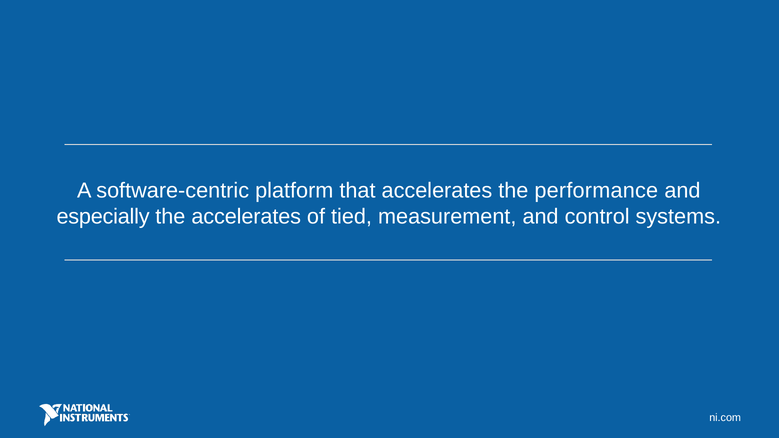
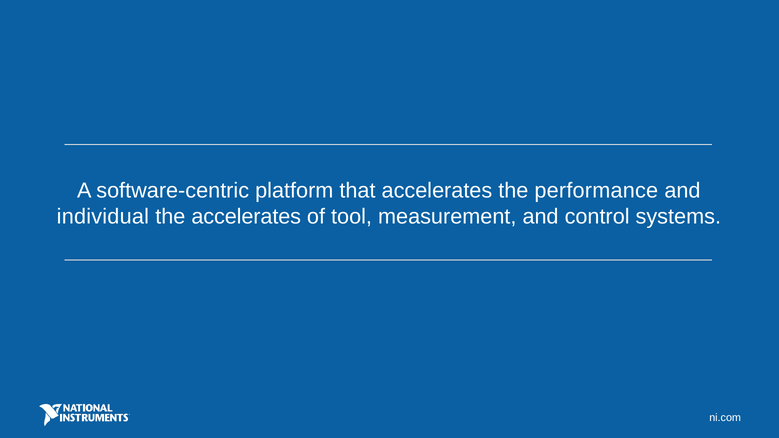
especially: especially -> individual
tied: tied -> tool
